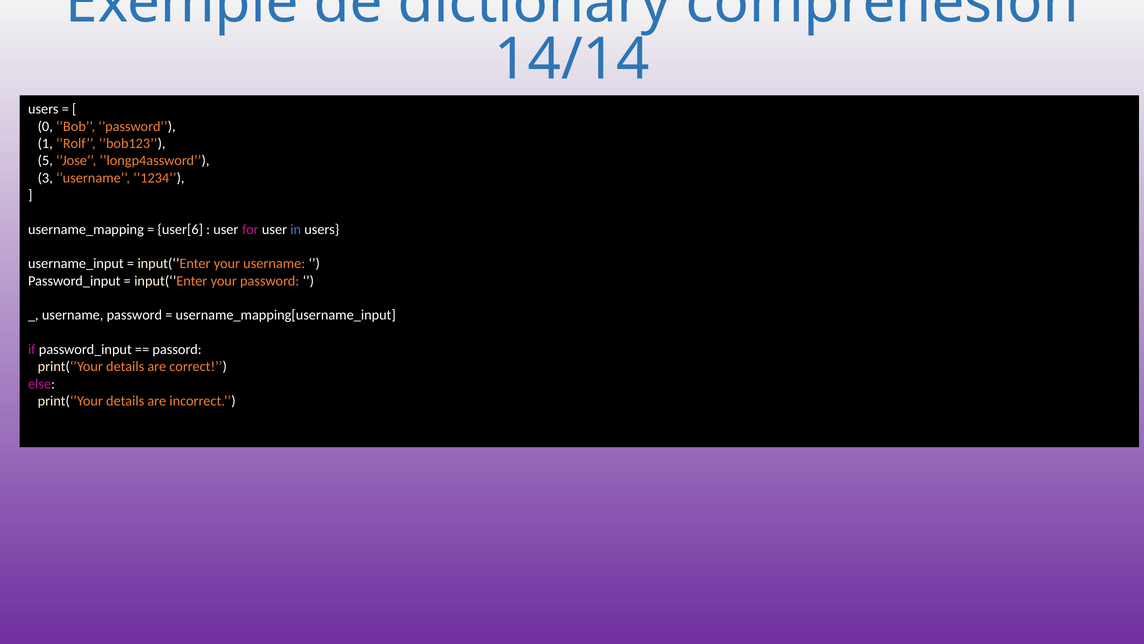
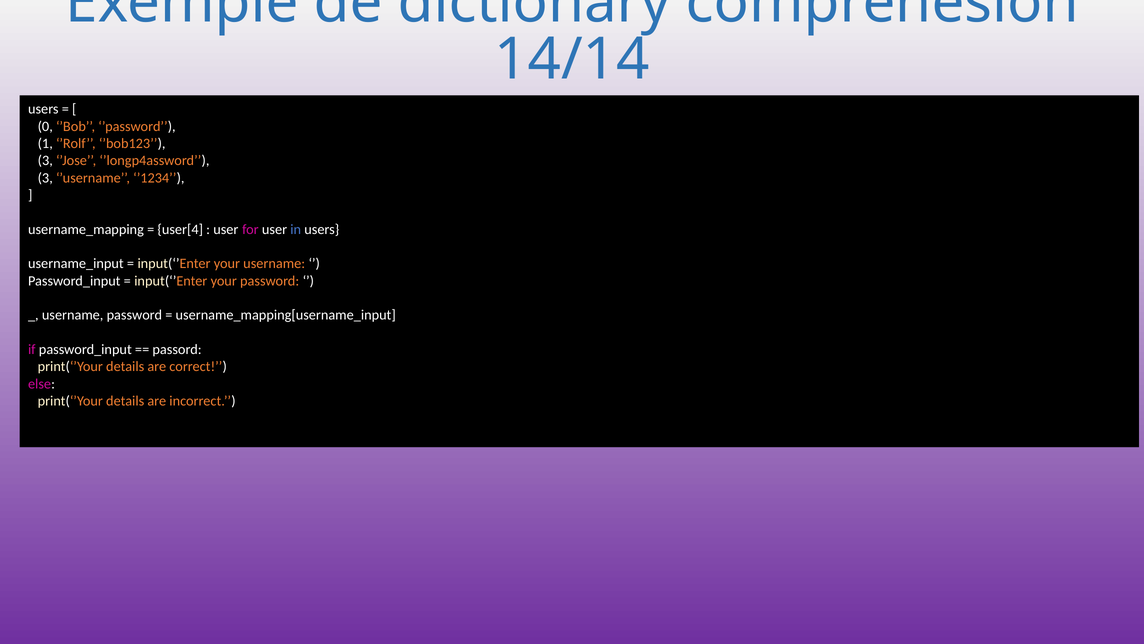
5 at (45, 161): 5 -> 3
user[6: user[6 -> user[4
